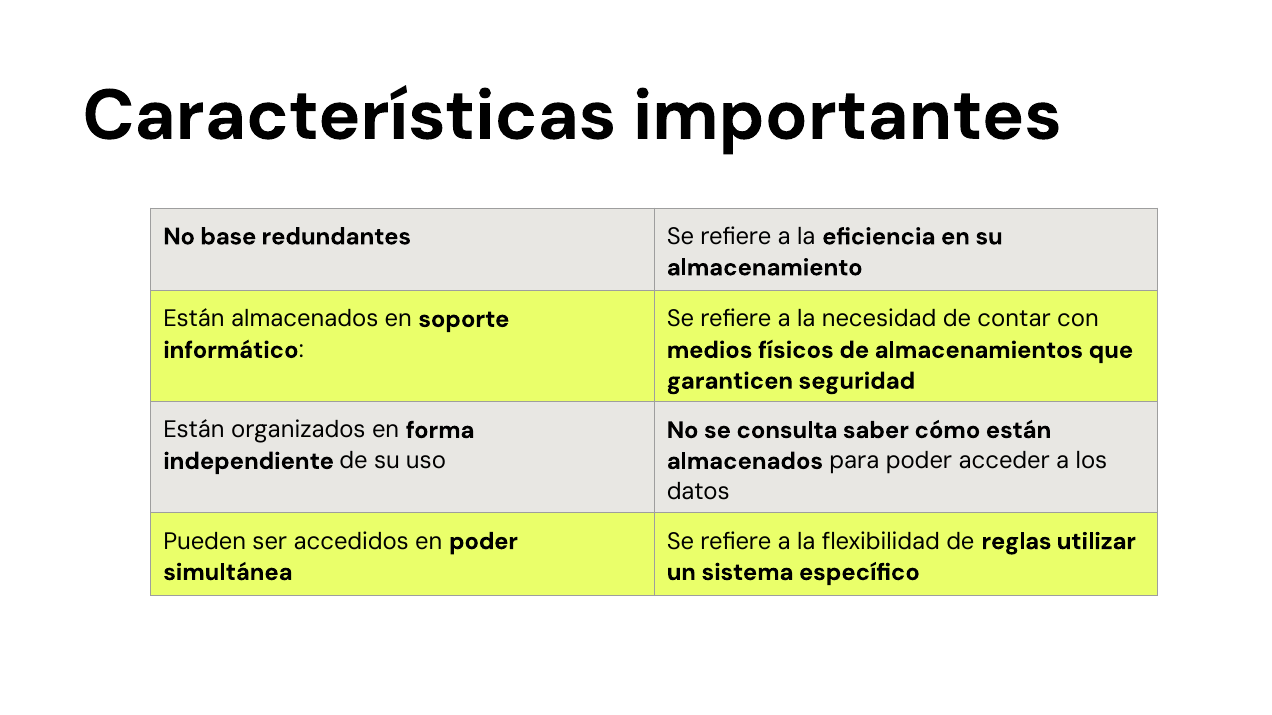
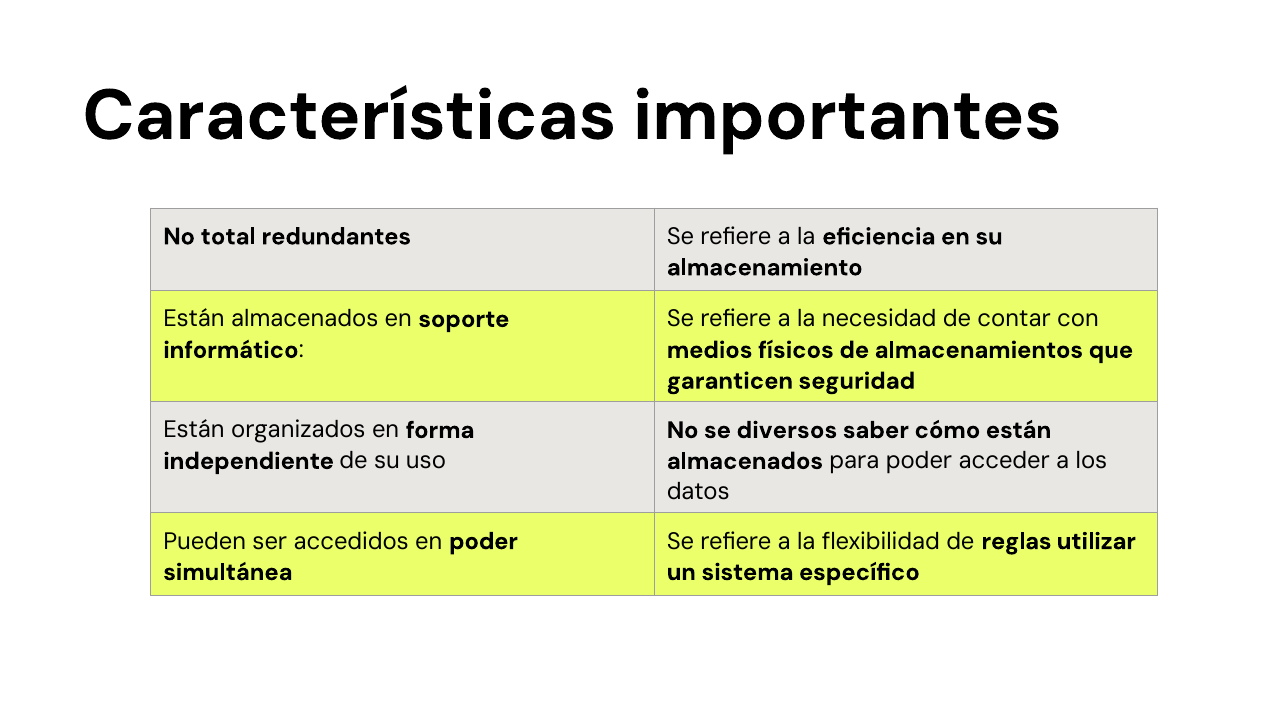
base: base -> total
consulta: consulta -> diversos
